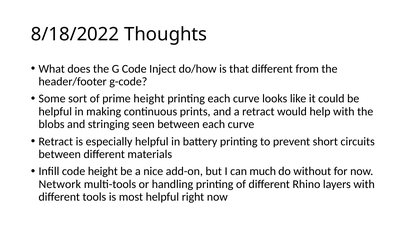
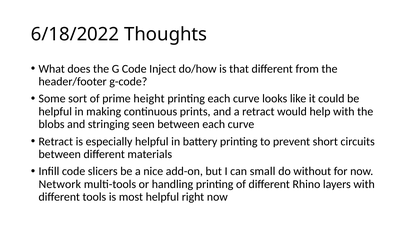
8/18/2022: 8/18/2022 -> 6/18/2022
code height: height -> slicers
much: much -> small
